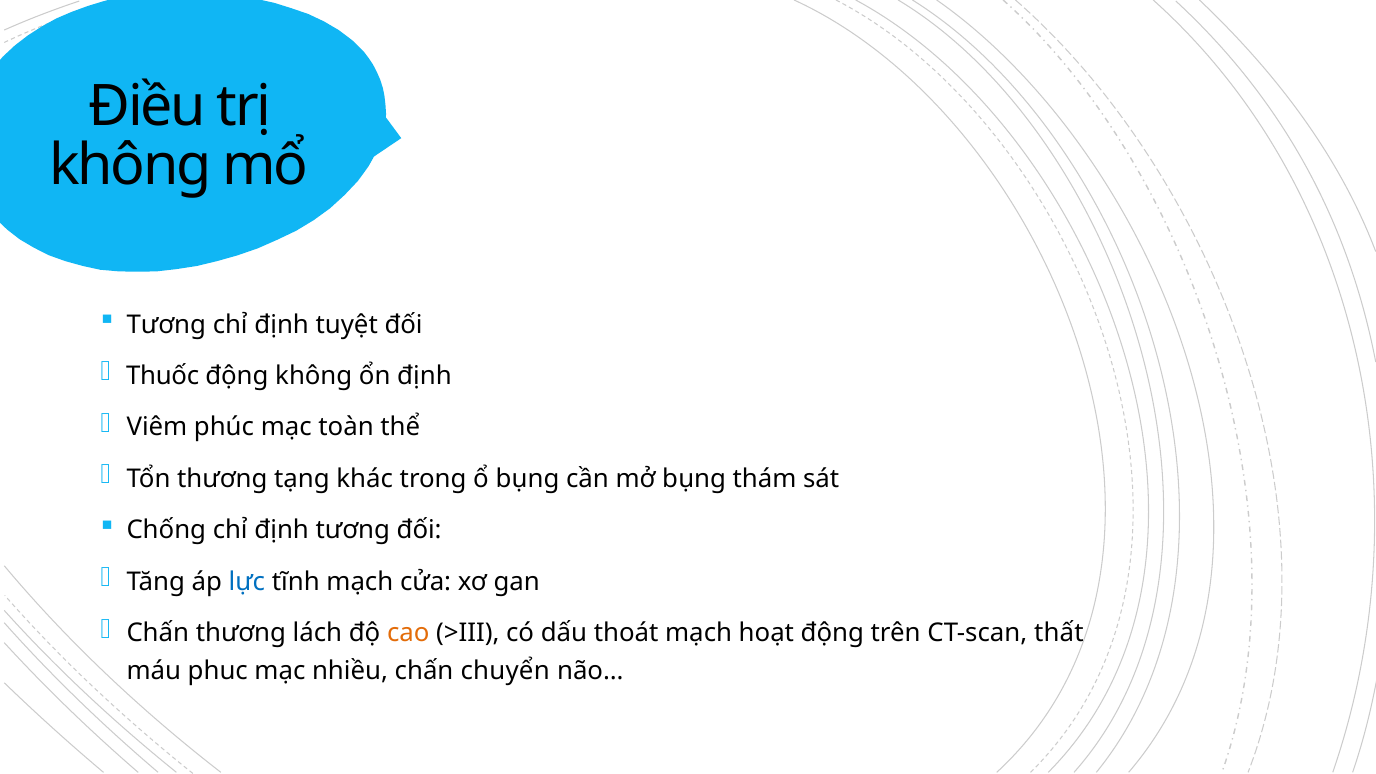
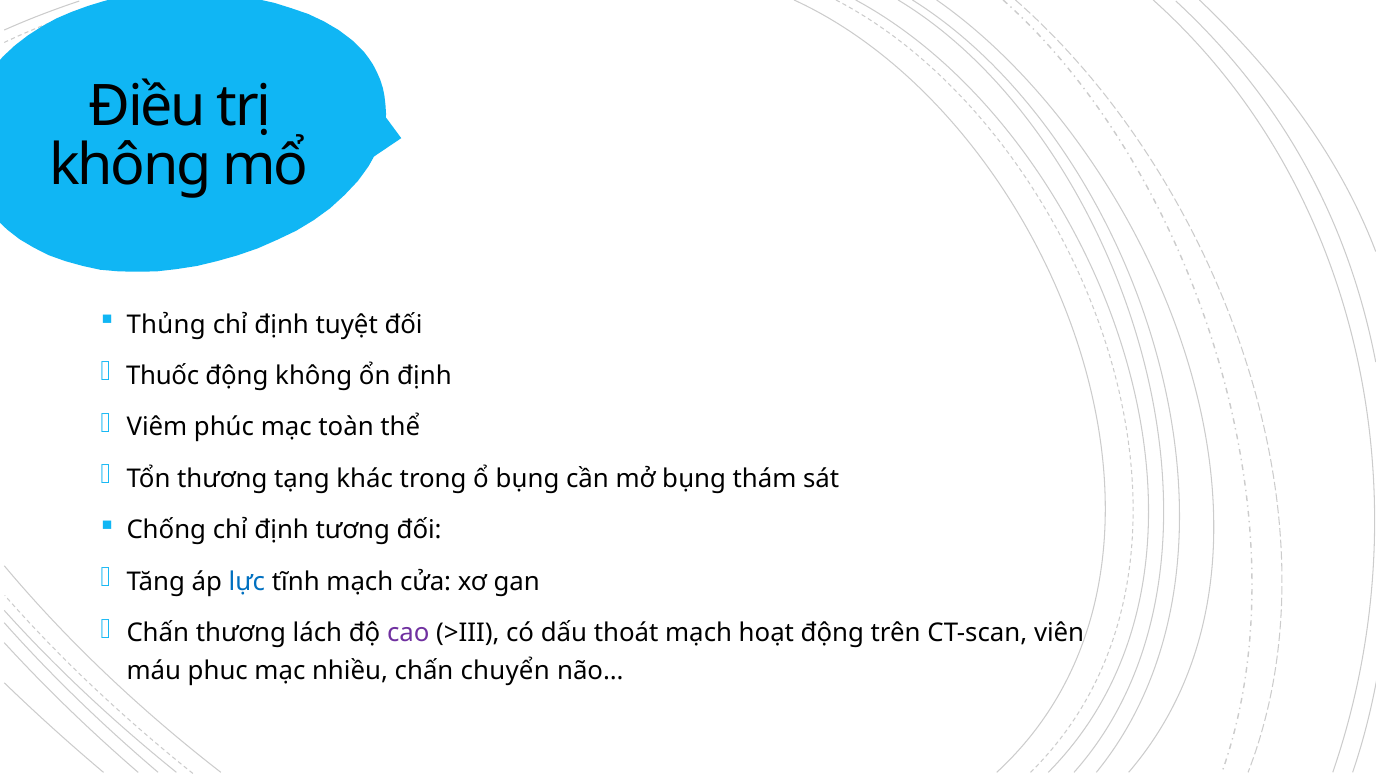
Tương at (166, 325): Tương -> Thủng
cao colour: orange -> purple
thất: thất -> viên
